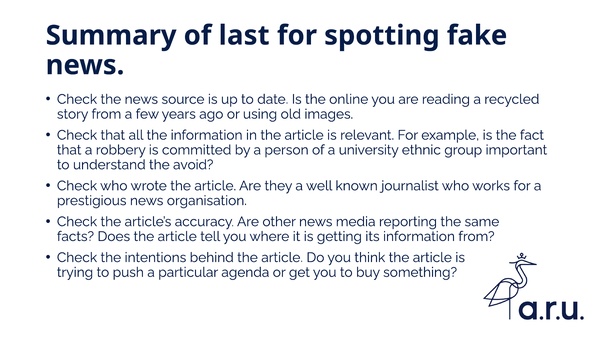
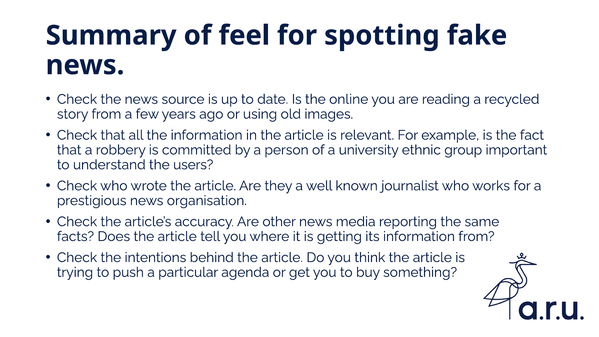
last: last -> feel
avoid: avoid -> users
